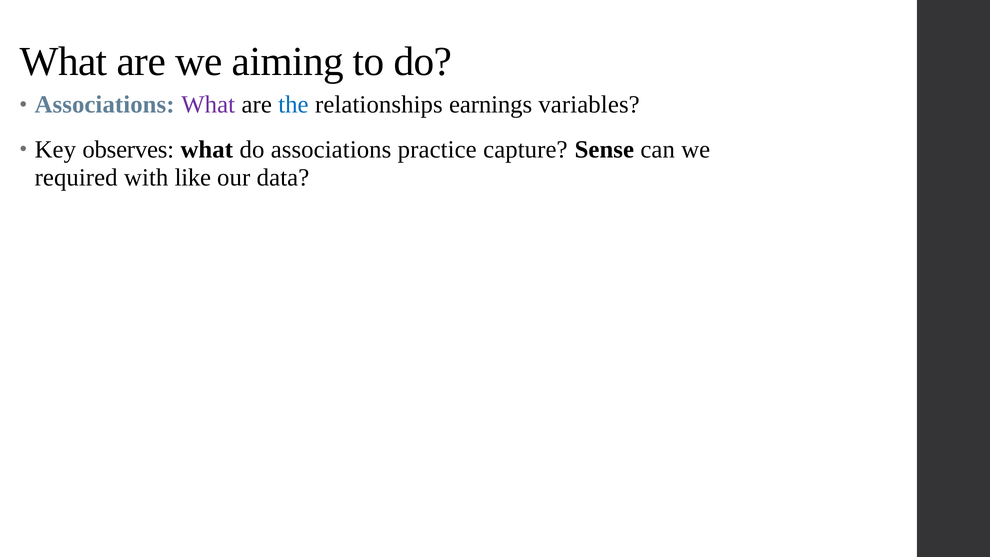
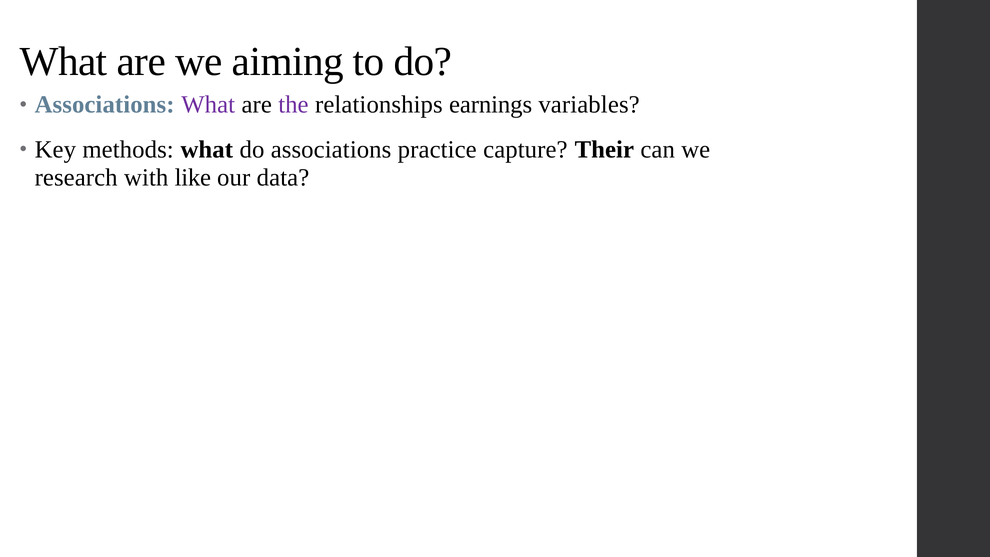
the colour: blue -> purple
observes: observes -> methods
Sense: Sense -> Their
required: required -> research
